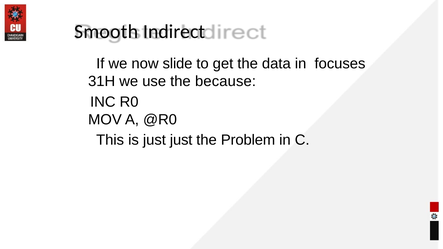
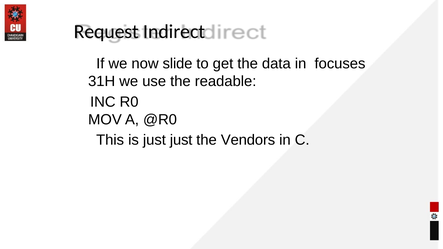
Smooth: Smooth -> Request
because: because -> readable
Problem: Problem -> Vendors
